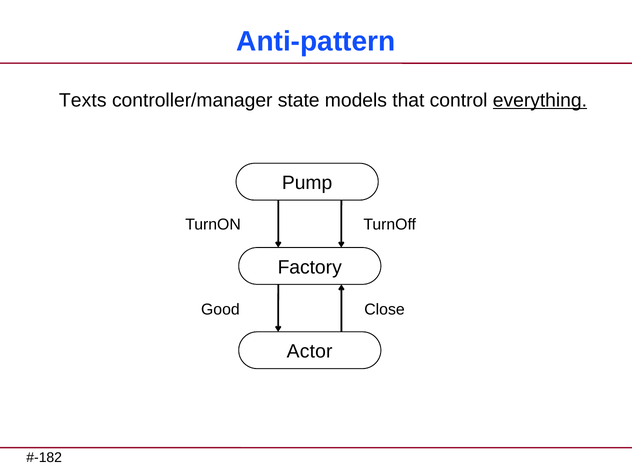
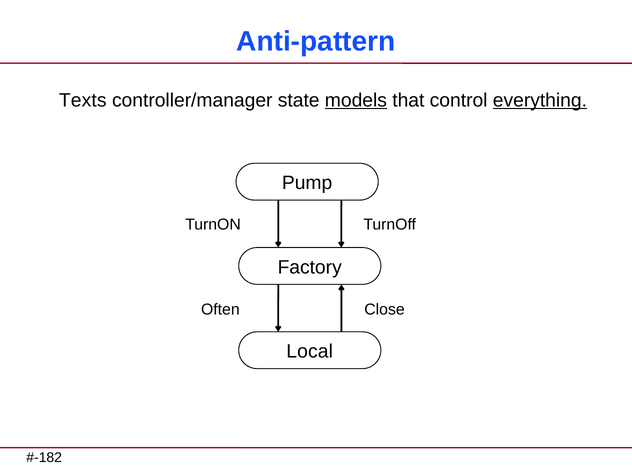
models underline: none -> present
Good: Good -> Often
Actor: Actor -> Local
